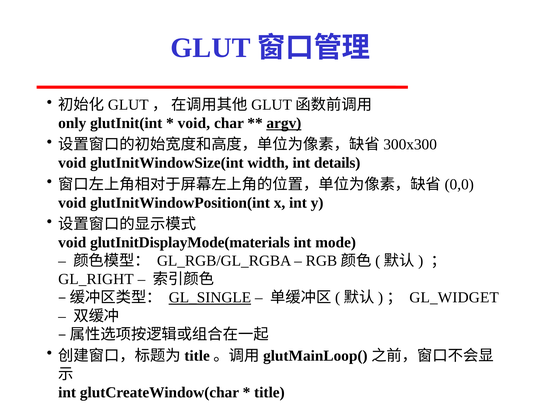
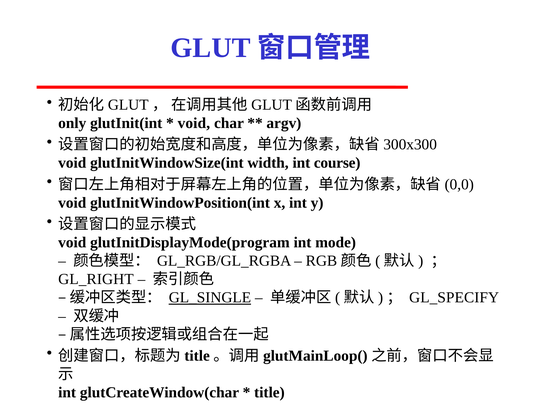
argv underline: present -> none
details: details -> course
glutInitDisplayMode(materials: glutInitDisplayMode(materials -> glutInitDisplayMode(program
GL_WIDGET: GL_WIDGET -> GL_SPECIFY
